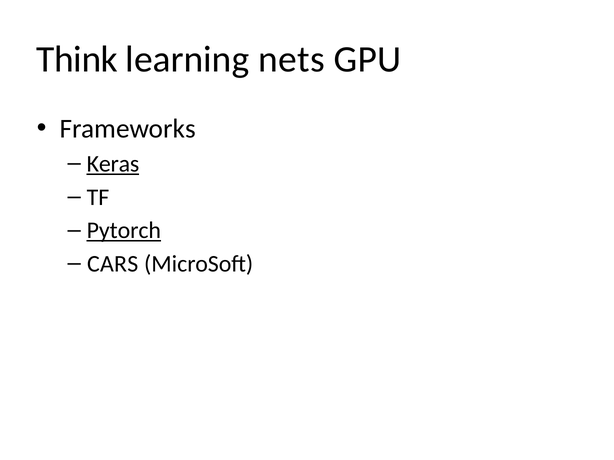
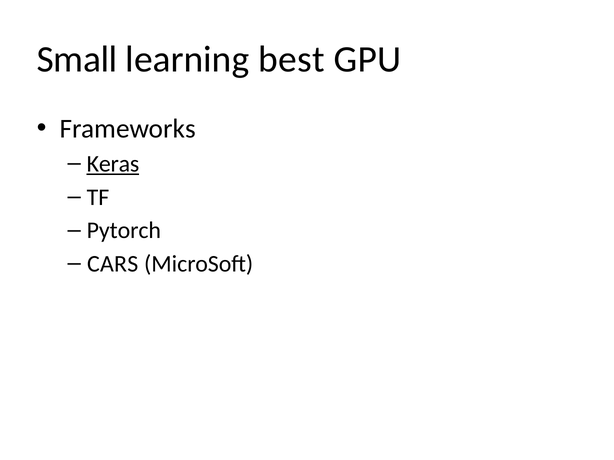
Think: Think -> Small
nets: nets -> best
Pytorch underline: present -> none
